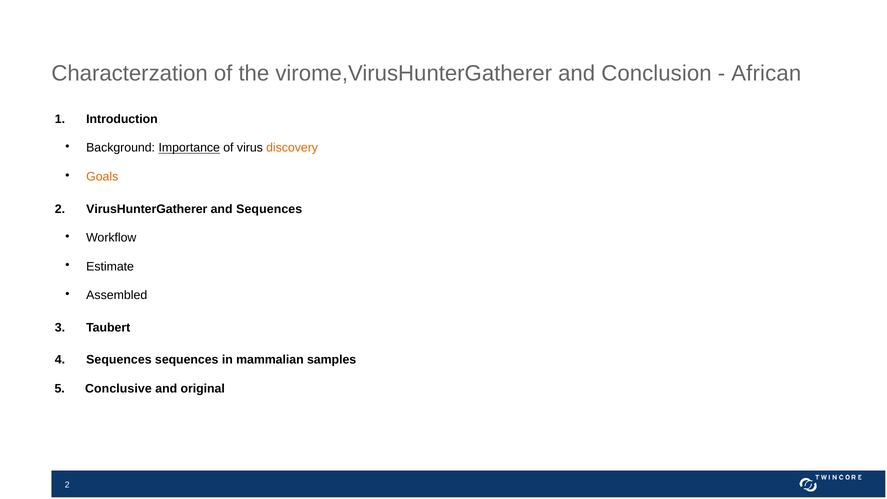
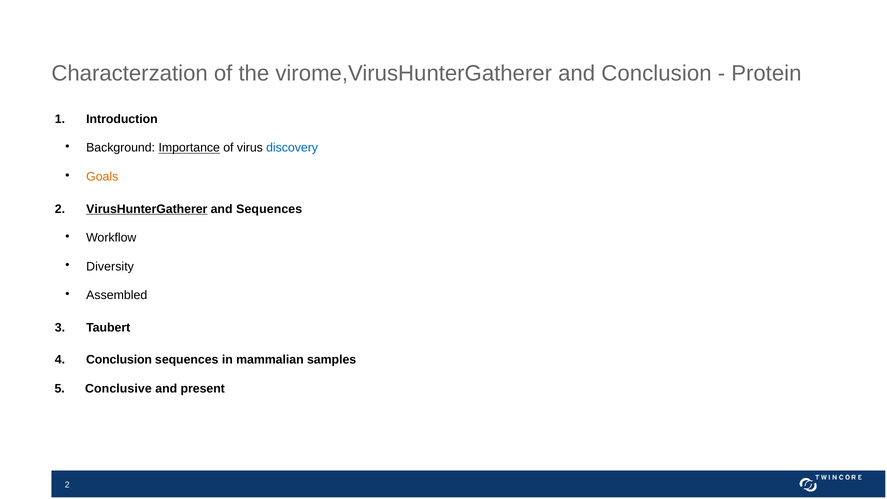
African: African -> Protein
discovery colour: orange -> blue
VirusHunterGatherer underline: none -> present
Estimate: Estimate -> Diversity
Sequences at (119, 360): Sequences -> Conclusion
original: original -> present
